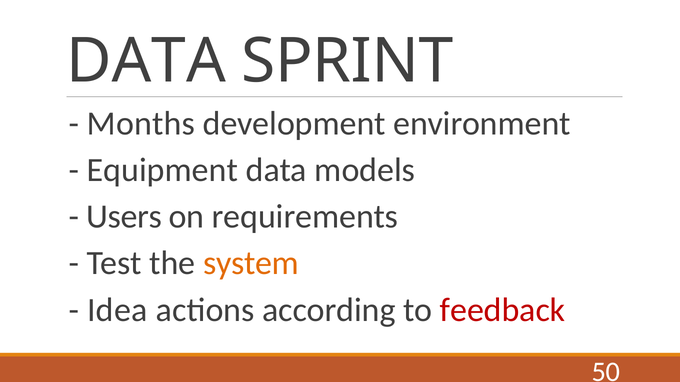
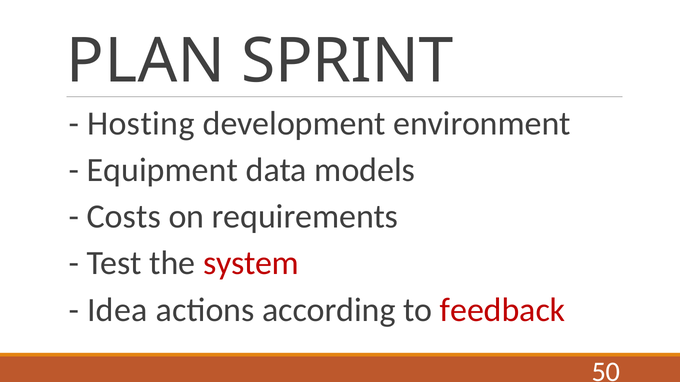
DATA at (146, 61): DATA -> PLAN
Months: Months -> Hosting
Users: Users -> Costs
system colour: orange -> red
